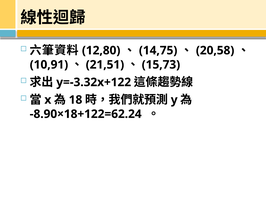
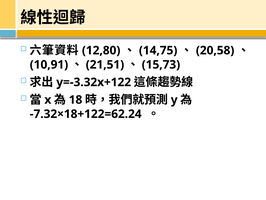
-8.90×18+122=62.24: -8.90×18+122=62.24 -> -7.32×18+122=62.24
